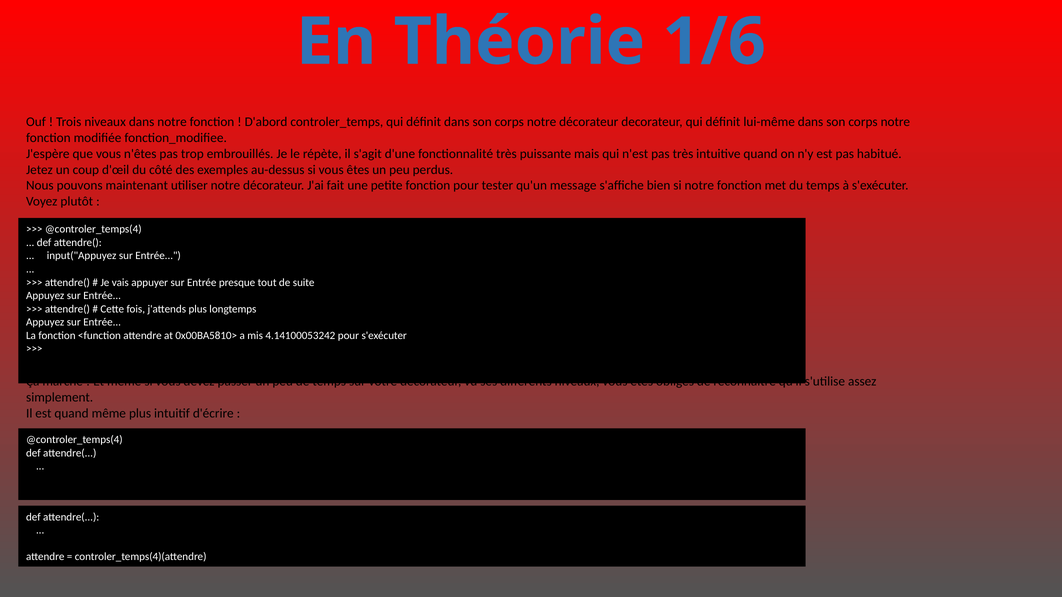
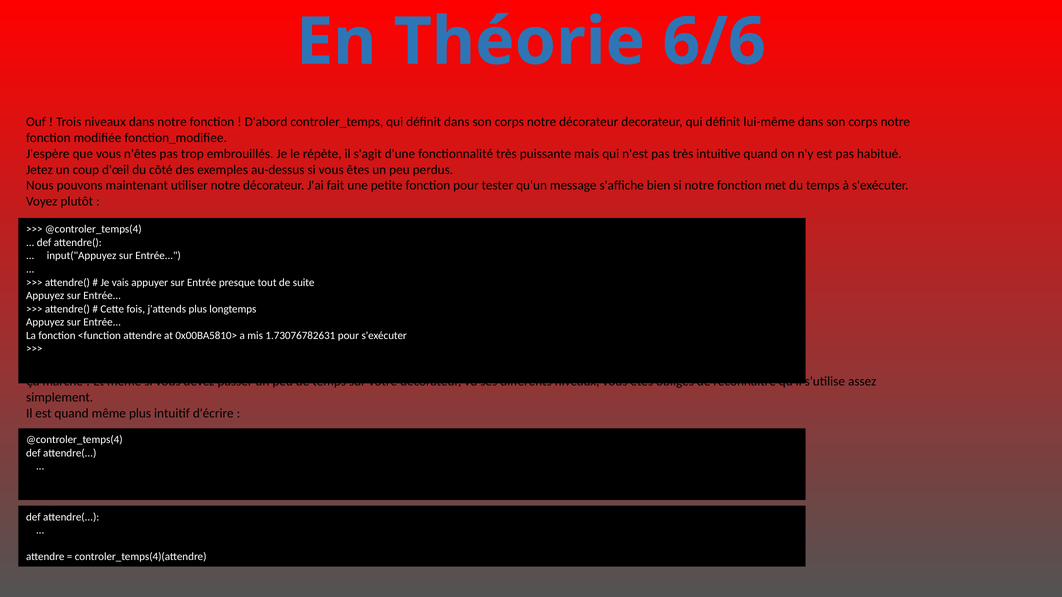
1/6: 1/6 -> 6/6
4.14100053242: 4.14100053242 -> 1.73076782631
